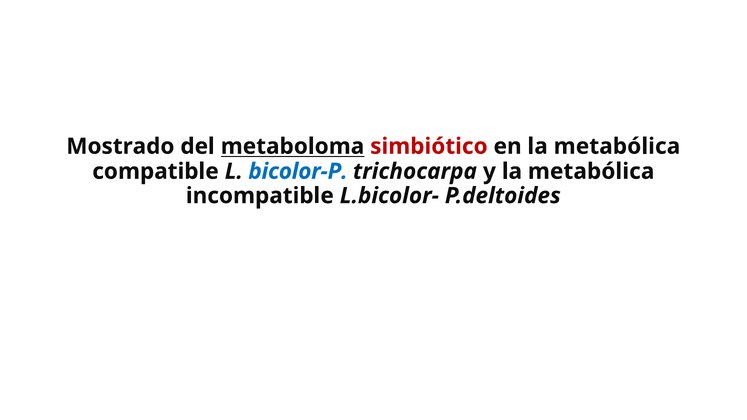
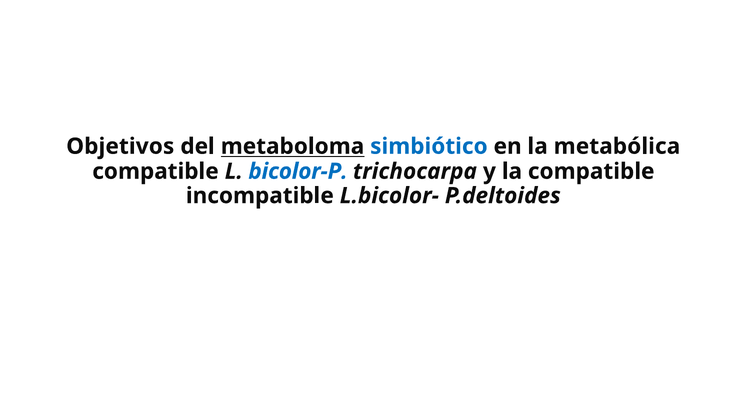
Mostrado: Mostrado -> Objetivos
simbiótico colour: red -> blue
y la metabólica: metabólica -> compatible
